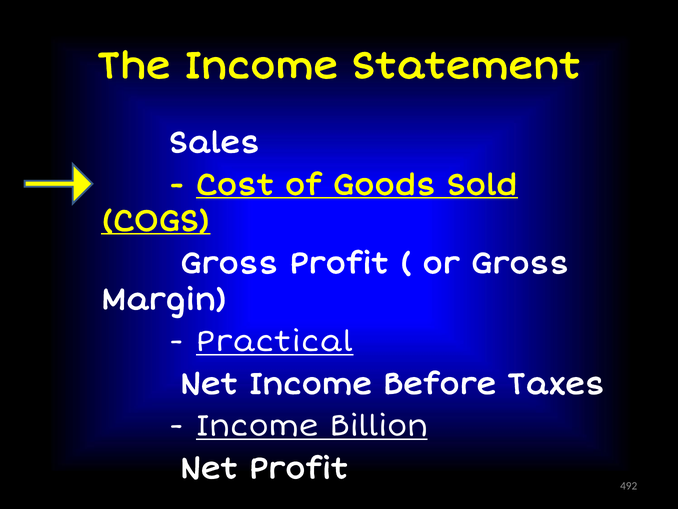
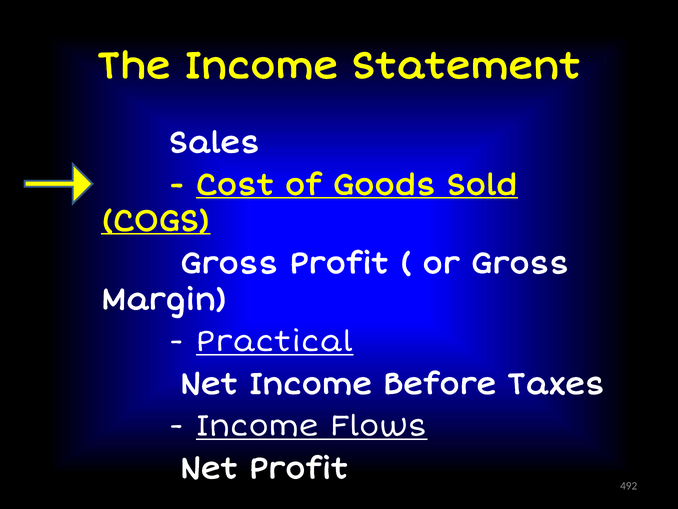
Billion: Billion -> Flows
